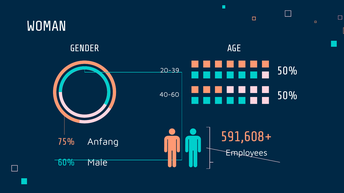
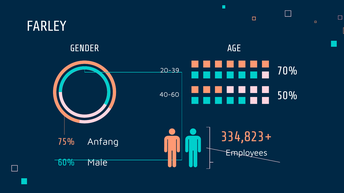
WOMAN: WOMAN -> FARLEY
50% at (287, 71): 50% -> 70%
591,608+: 591,608+ -> 334,823+
